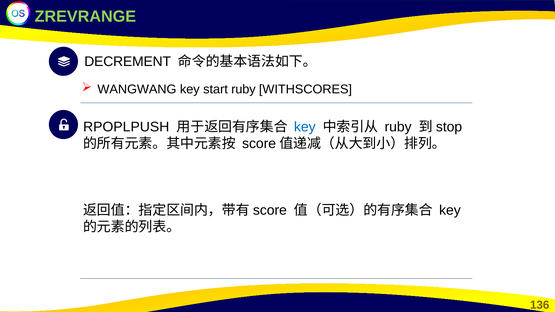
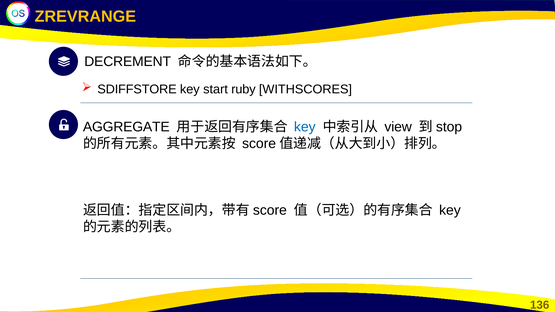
ZREVRANGE colour: light green -> yellow
WANGWANG: WANGWANG -> SDIFFSTORE
RPOPLPUSH: RPOPLPUSH -> AGGREGATE
ruby at (398, 127): ruby -> view
